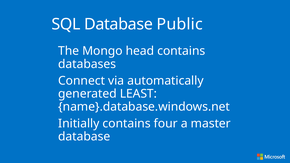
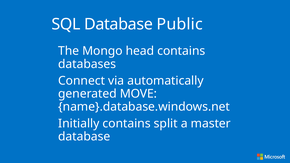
LEAST: LEAST -> MOVE
four: four -> split
